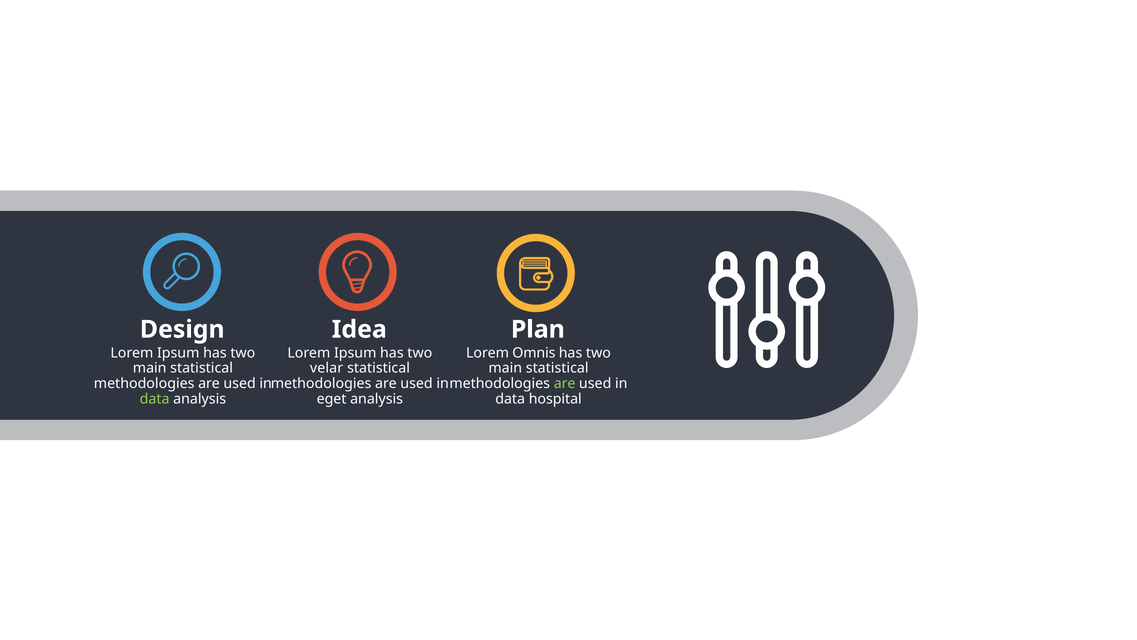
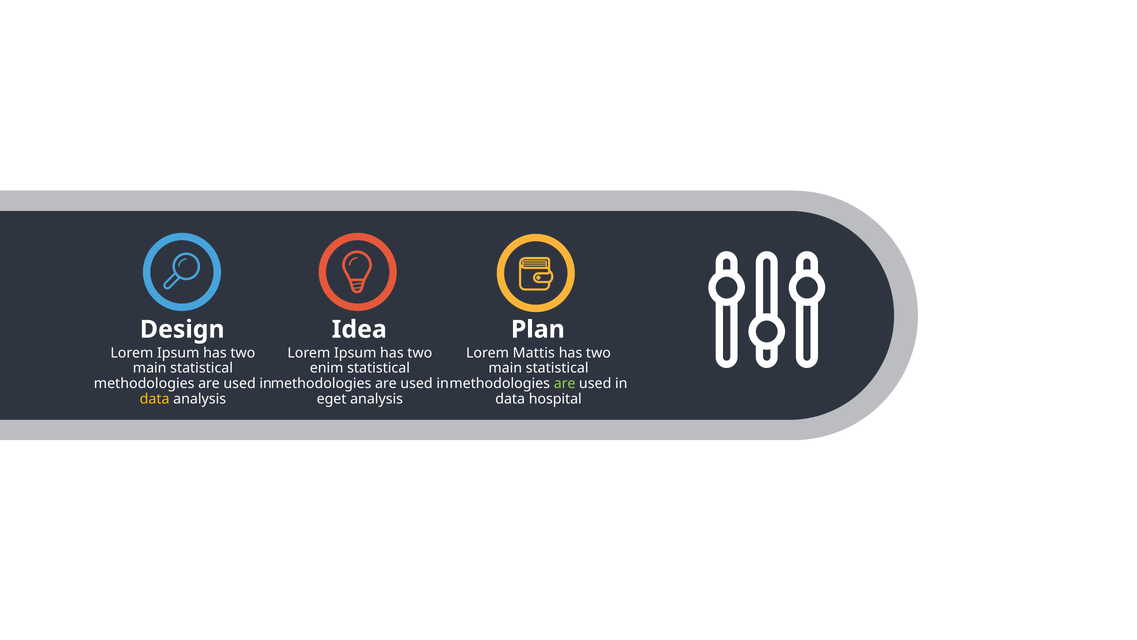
Omnis: Omnis -> Mattis
velar: velar -> enim
data at (155, 399) colour: light green -> yellow
